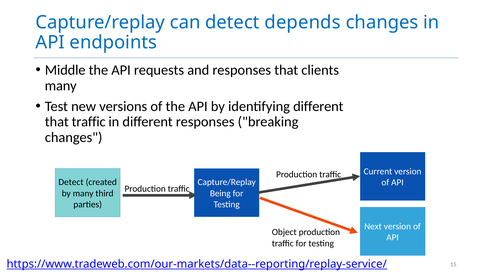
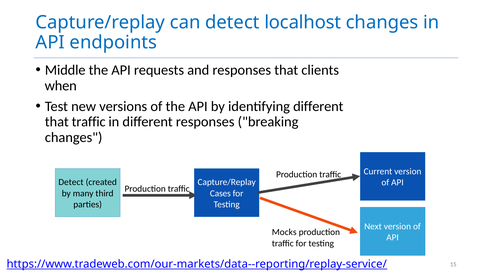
depends: depends -> localhost
many at (61, 86): many -> when
Being: Being -> Cases
Object: Object -> Mocks
